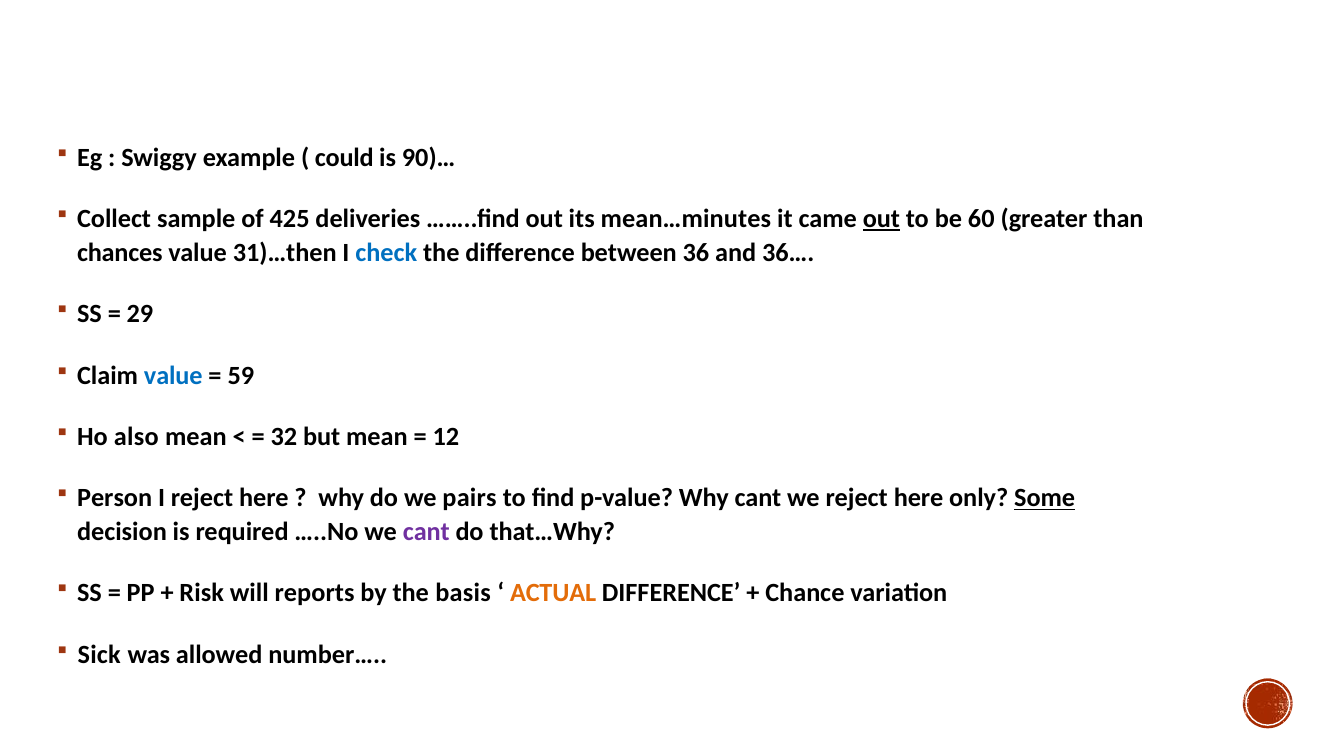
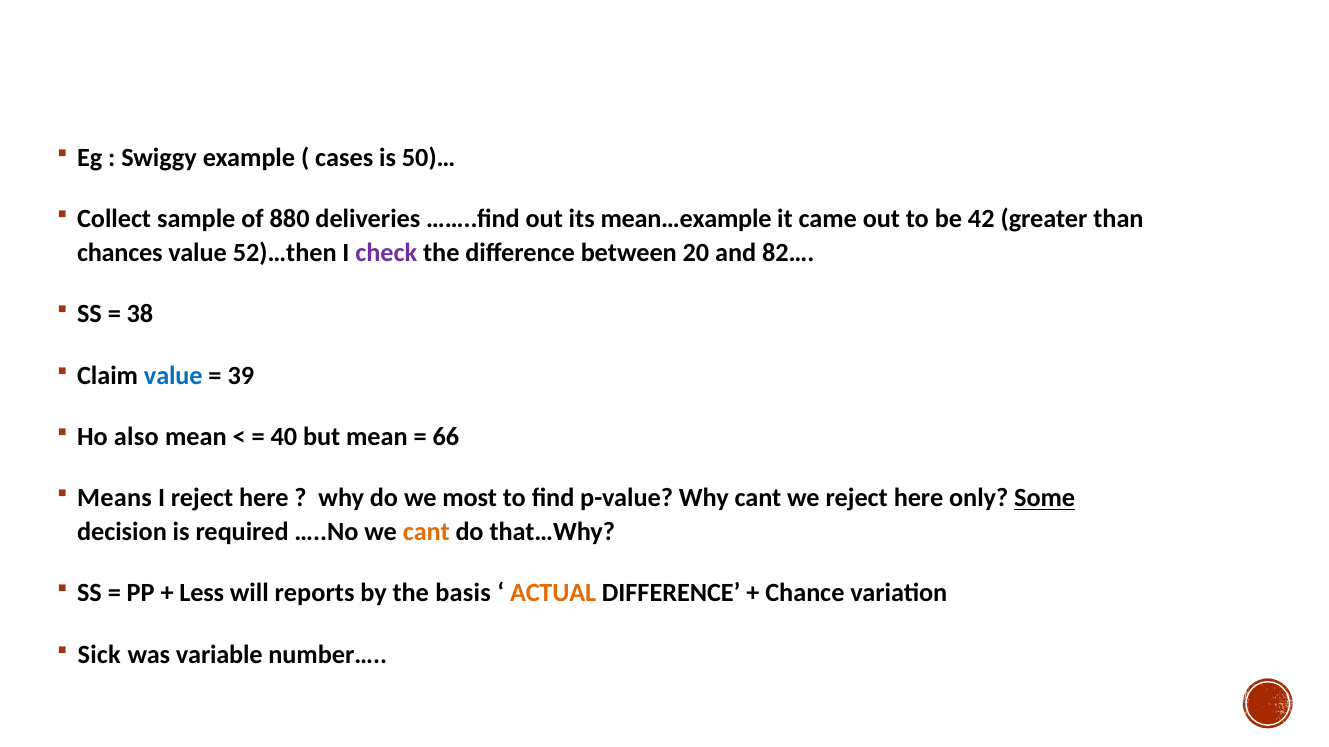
could: could -> cases
90)…: 90)… -> 50)…
425: 425 -> 880
mean…minutes: mean…minutes -> mean…example
out at (881, 219) underline: present -> none
60: 60 -> 42
31)…then: 31)…then -> 52)…then
check colour: blue -> purple
36: 36 -> 20
36…: 36… -> 82…
29: 29 -> 38
59: 59 -> 39
32: 32 -> 40
12: 12 -> 66
Person: Person -> Means
pairs: pairs -> most
cant at (426, 532) colour: purple -> orange
Risk: Risk -> Less
allowed: allowed -> variable
